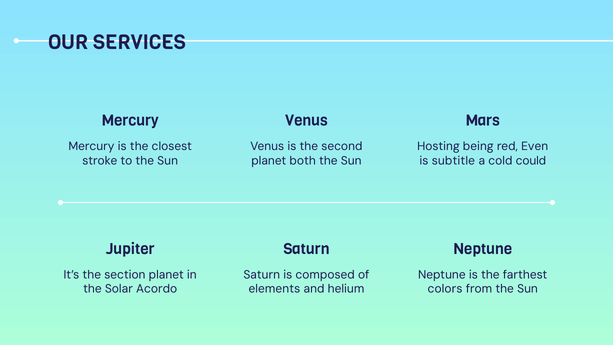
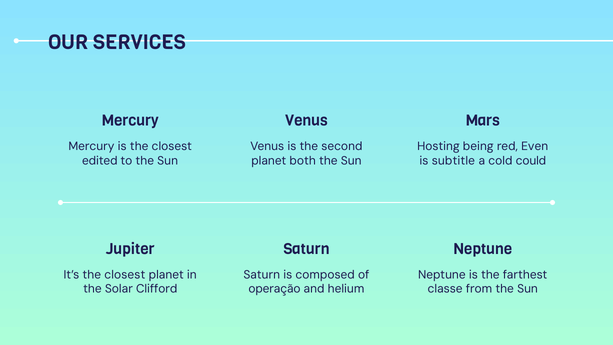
stroke: stroke -> edited
It’s the section: section -> closest
Acordo: Acordo -> Clifford
elements: elements -> operação
colors: colors -> classe
